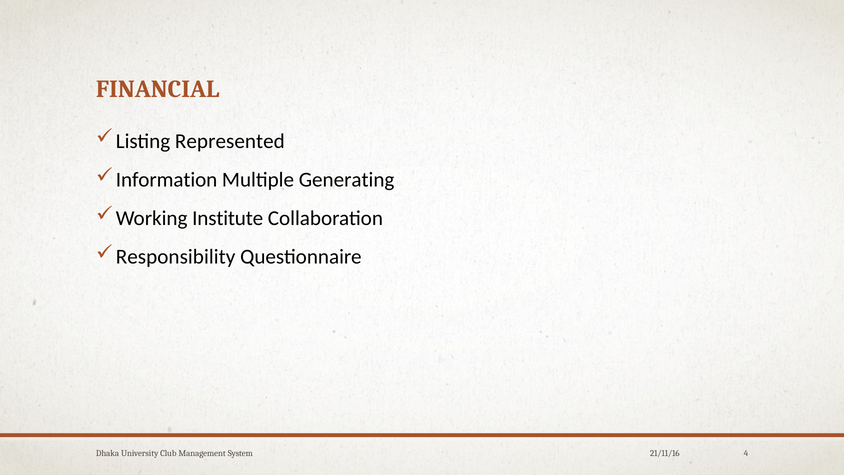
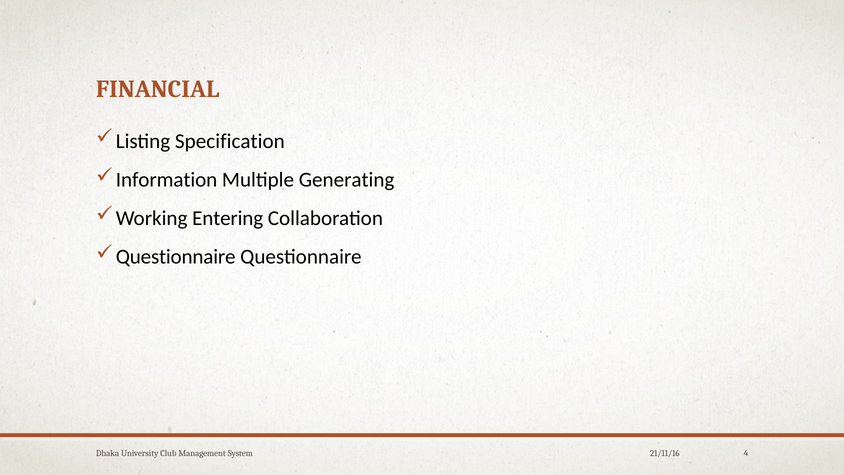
Represented: Represented -> Specification
Institute: Institute -> Entering
Responsibility at (176, 257): Responsibility -> Questionnaire
